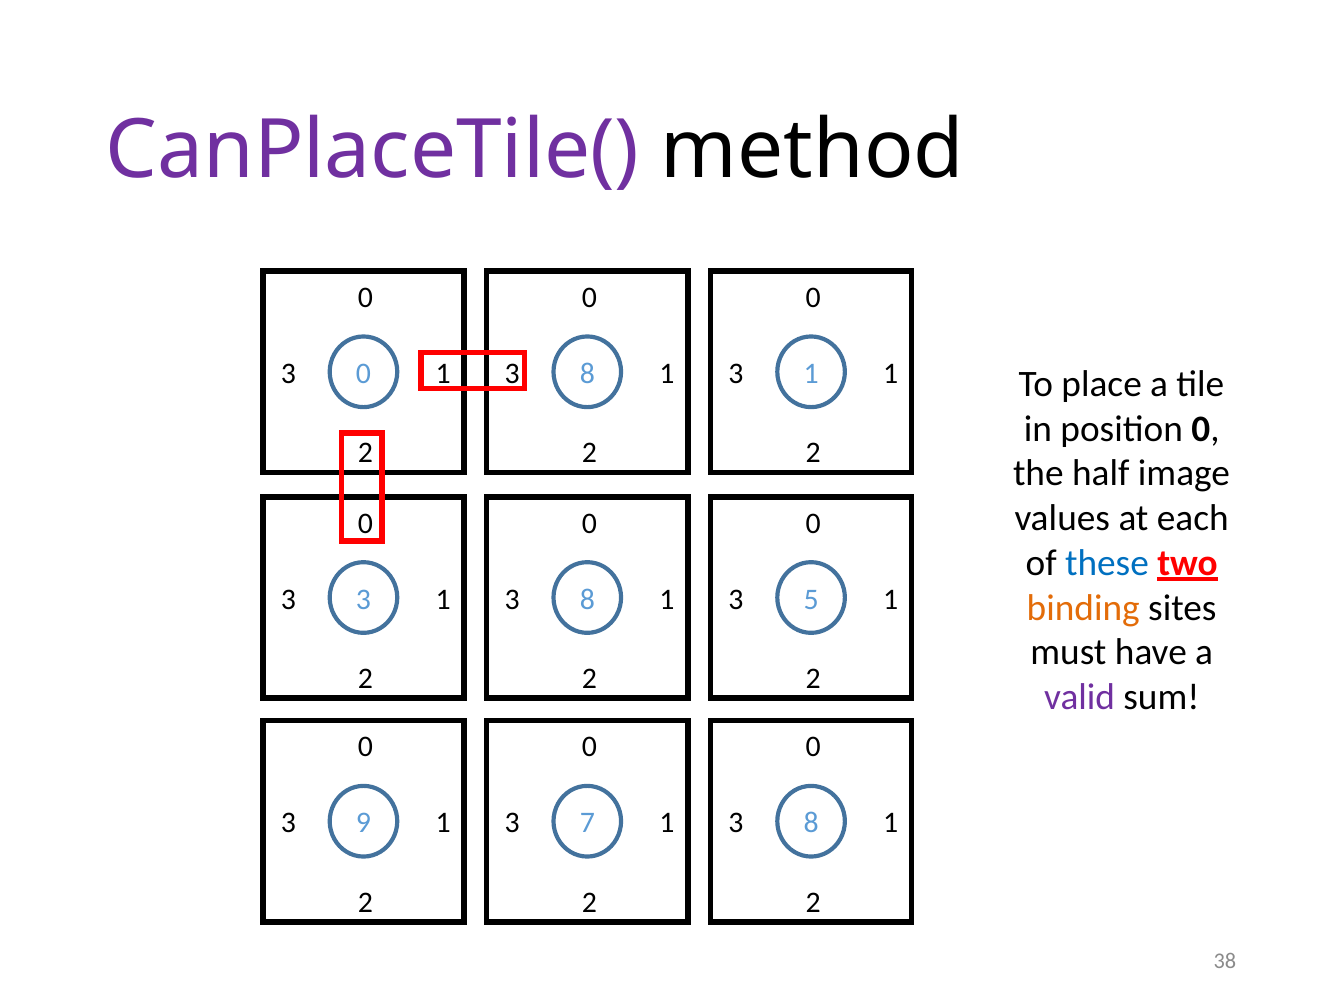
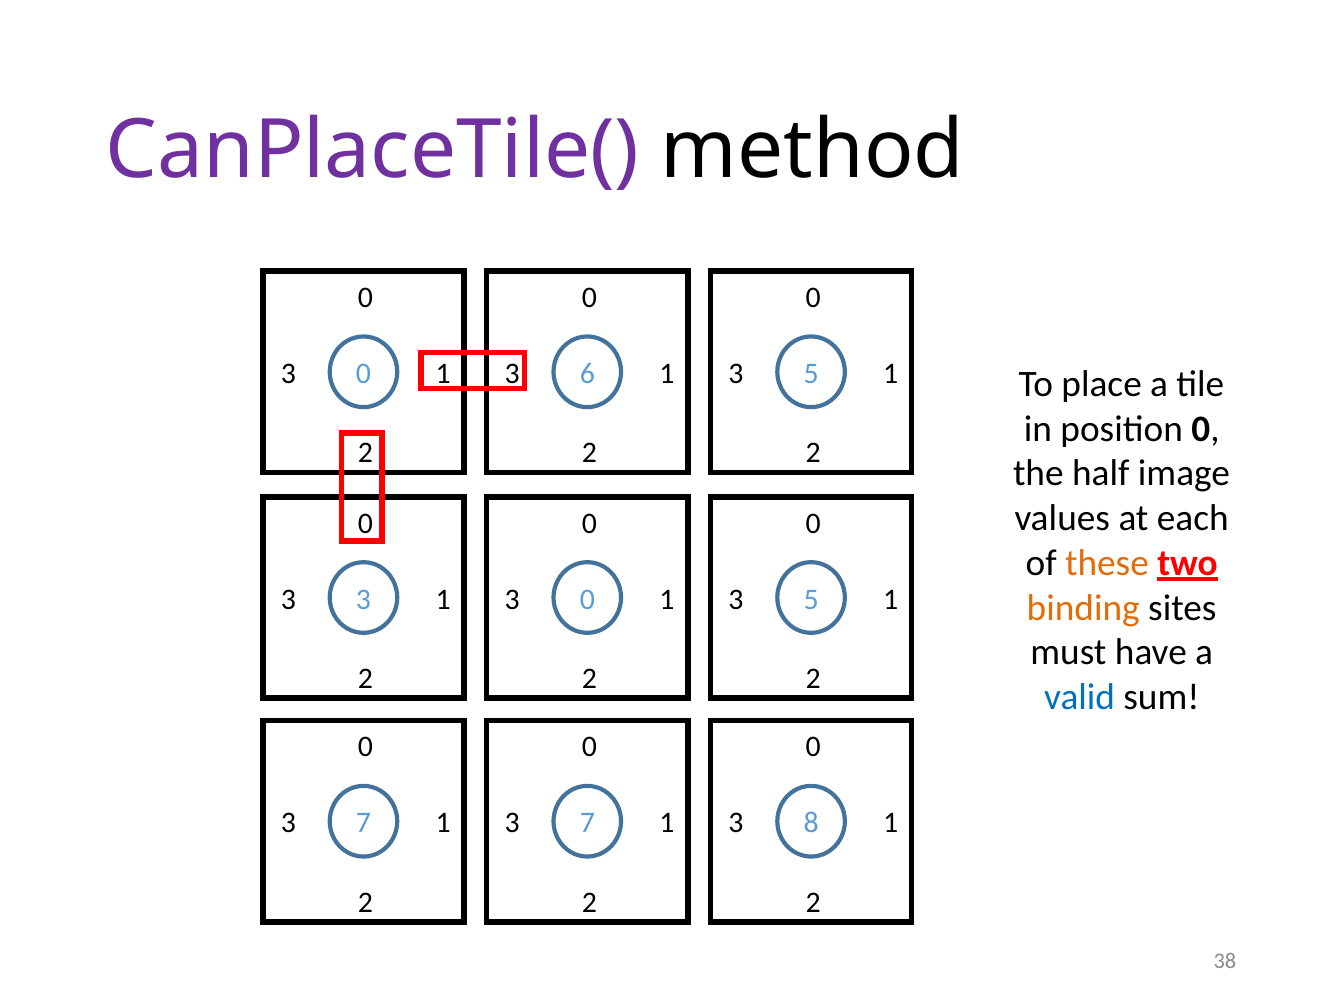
8 at (587, 373): 8 -> 6
1 at (811, 373): 1 -> 5
these colour: blue -> orange
8 at (587, 599): 8 -> 0
valid colour: purple -> blue
9 at (363, 823): 9 -> 7
